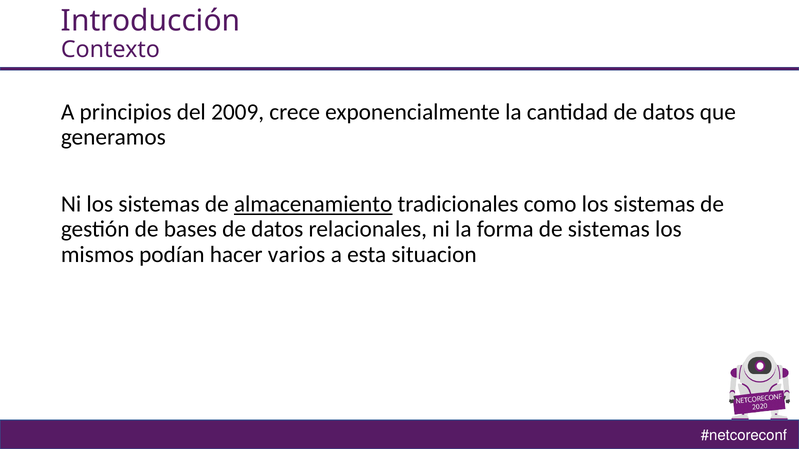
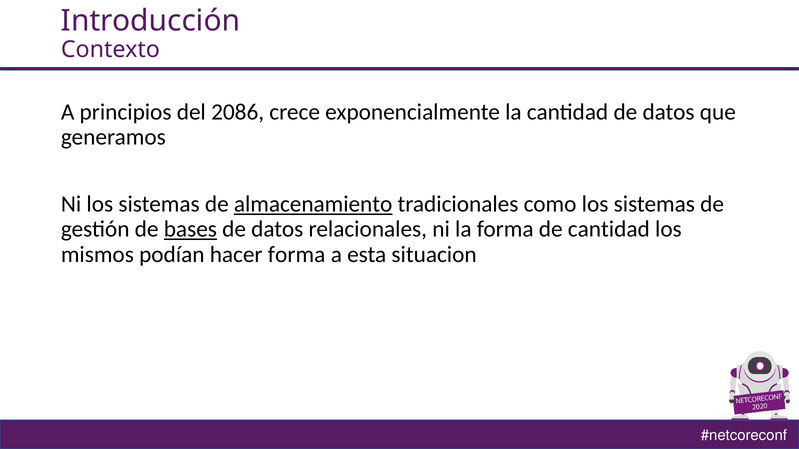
2009: 2009 -> 2086
bases underline: none -> present
de sistemas: sistemas -> cantidad
hacer varios: varios -> forma
